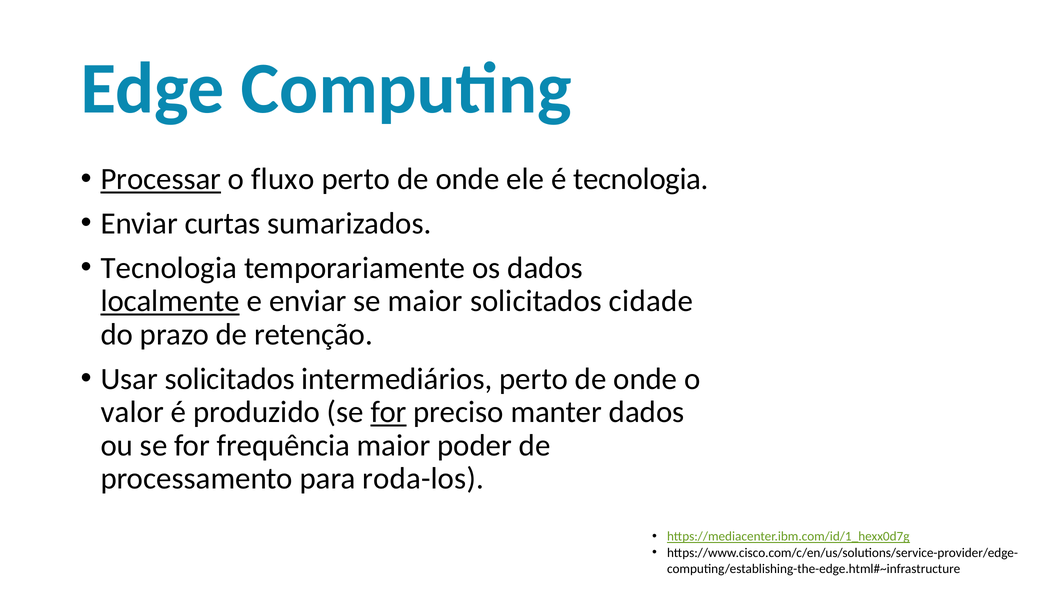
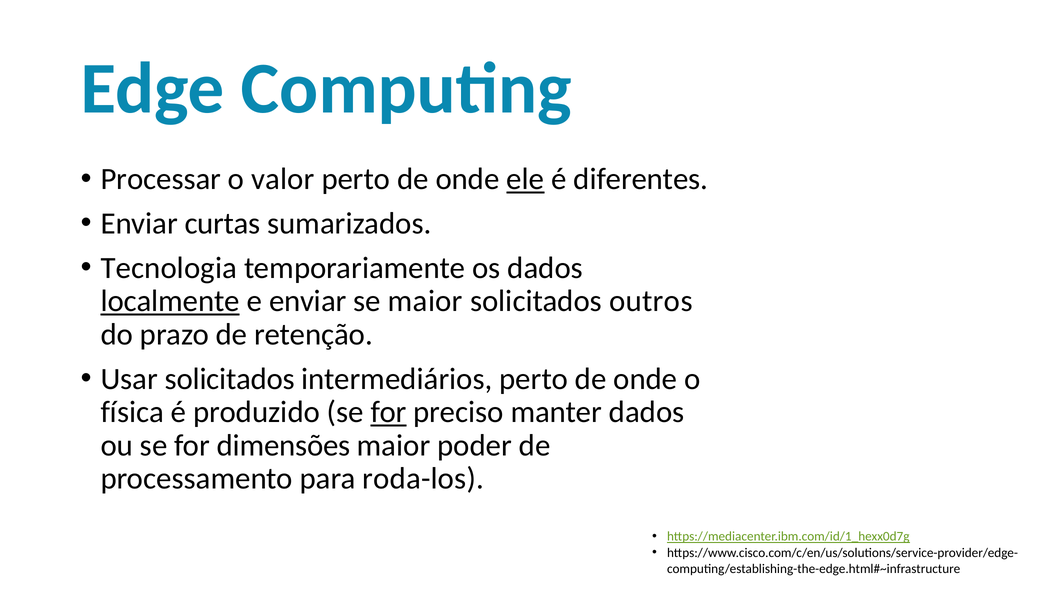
Processar underline: present -> none
fluxo: fluxo -> valor
ele underline: none -> present
é tecnologia: tecnologia -> diferentes
cidade: cidade -> outros
valor: valor -> física
frequência: frequência -> dimensões
